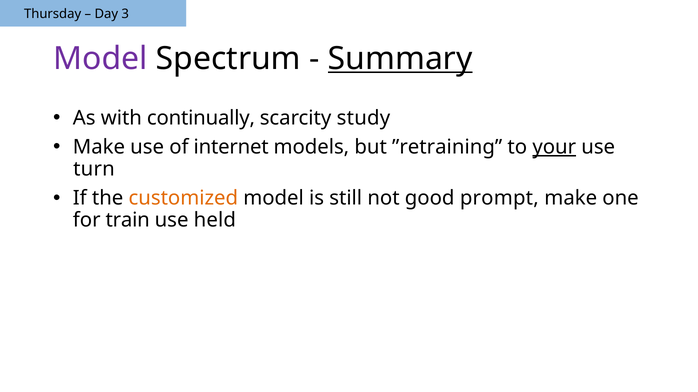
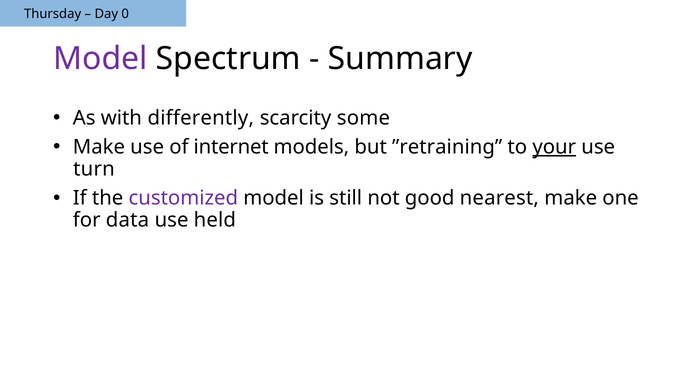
3: 3 -> 0
Summary underline: present -> none
continually: continually -> differently
study: study -> some
customized colour: orange -> purple
prompt: prompt -> nearest
train: train -> data
